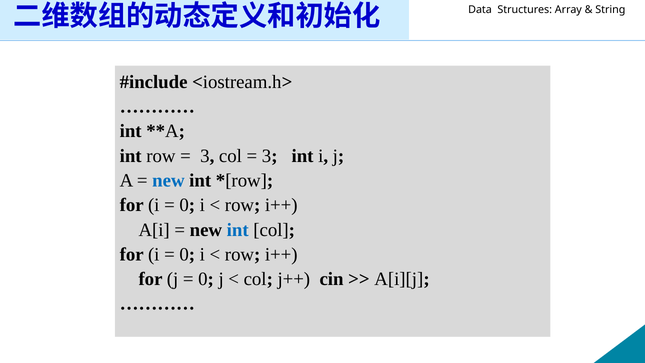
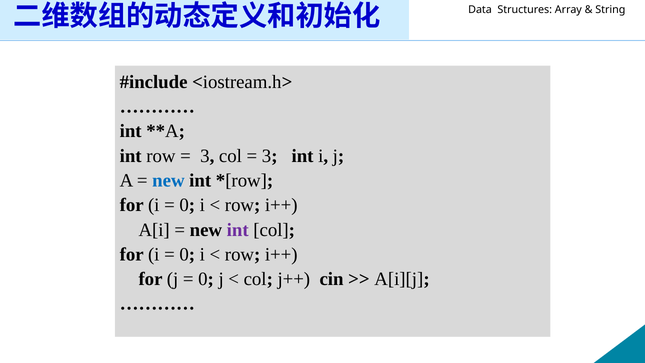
int at (238, 230) colour: blue -> purple
